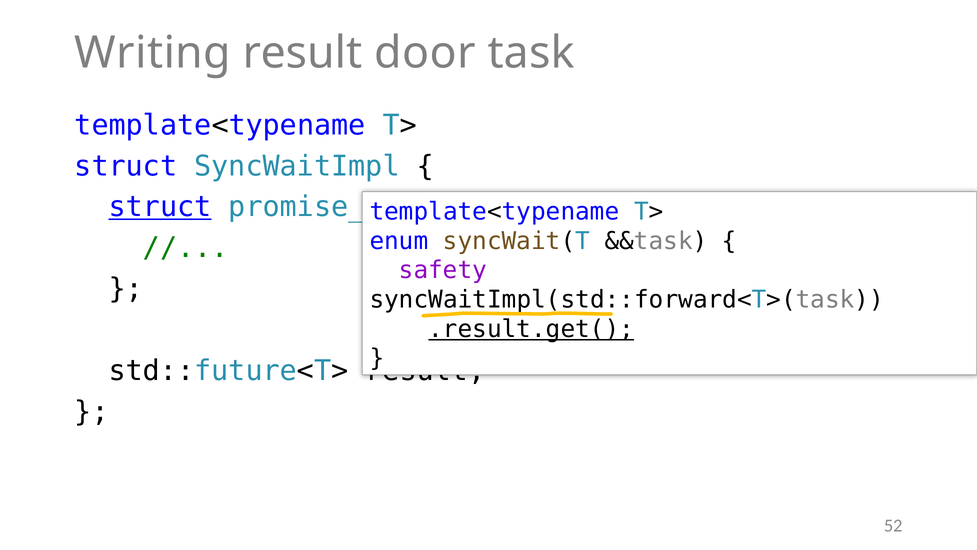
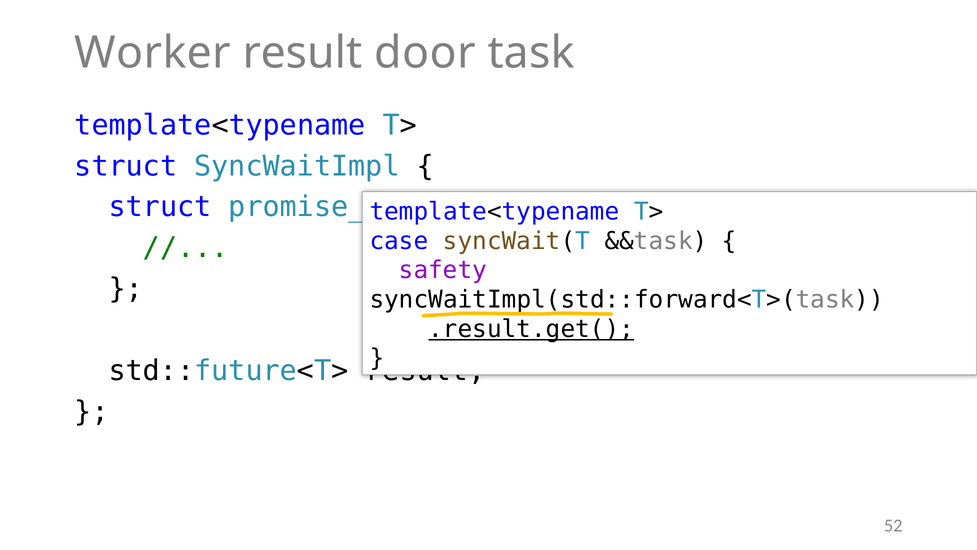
Writing: Writing -> Worker
struct at (160, 207) underline: present -> none
enum: enum -> case
